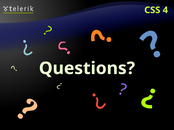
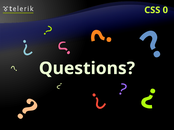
4: 4 -> 0
